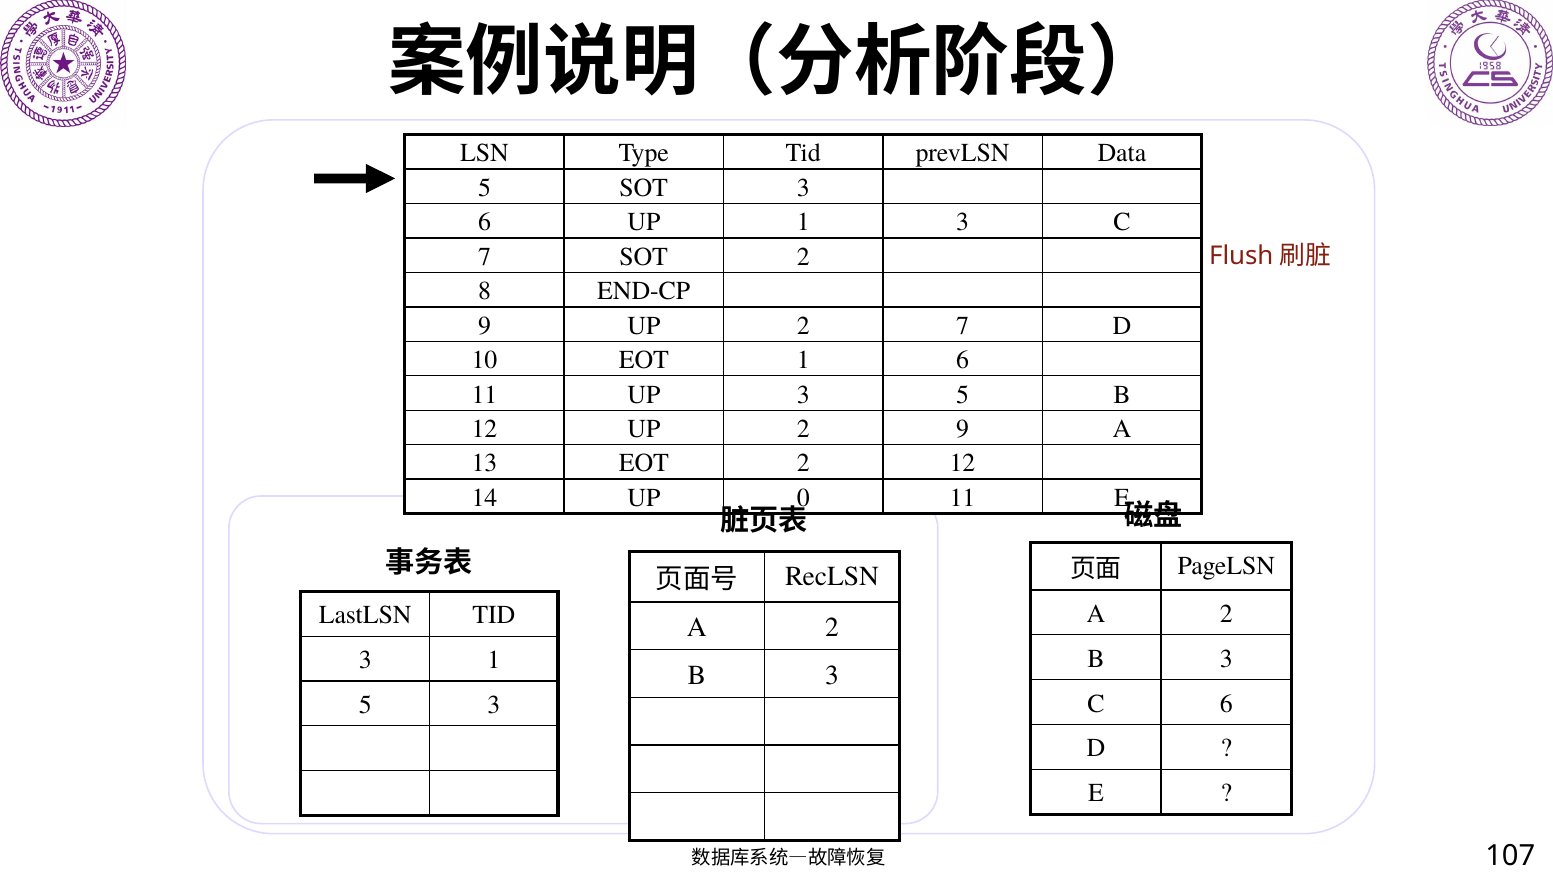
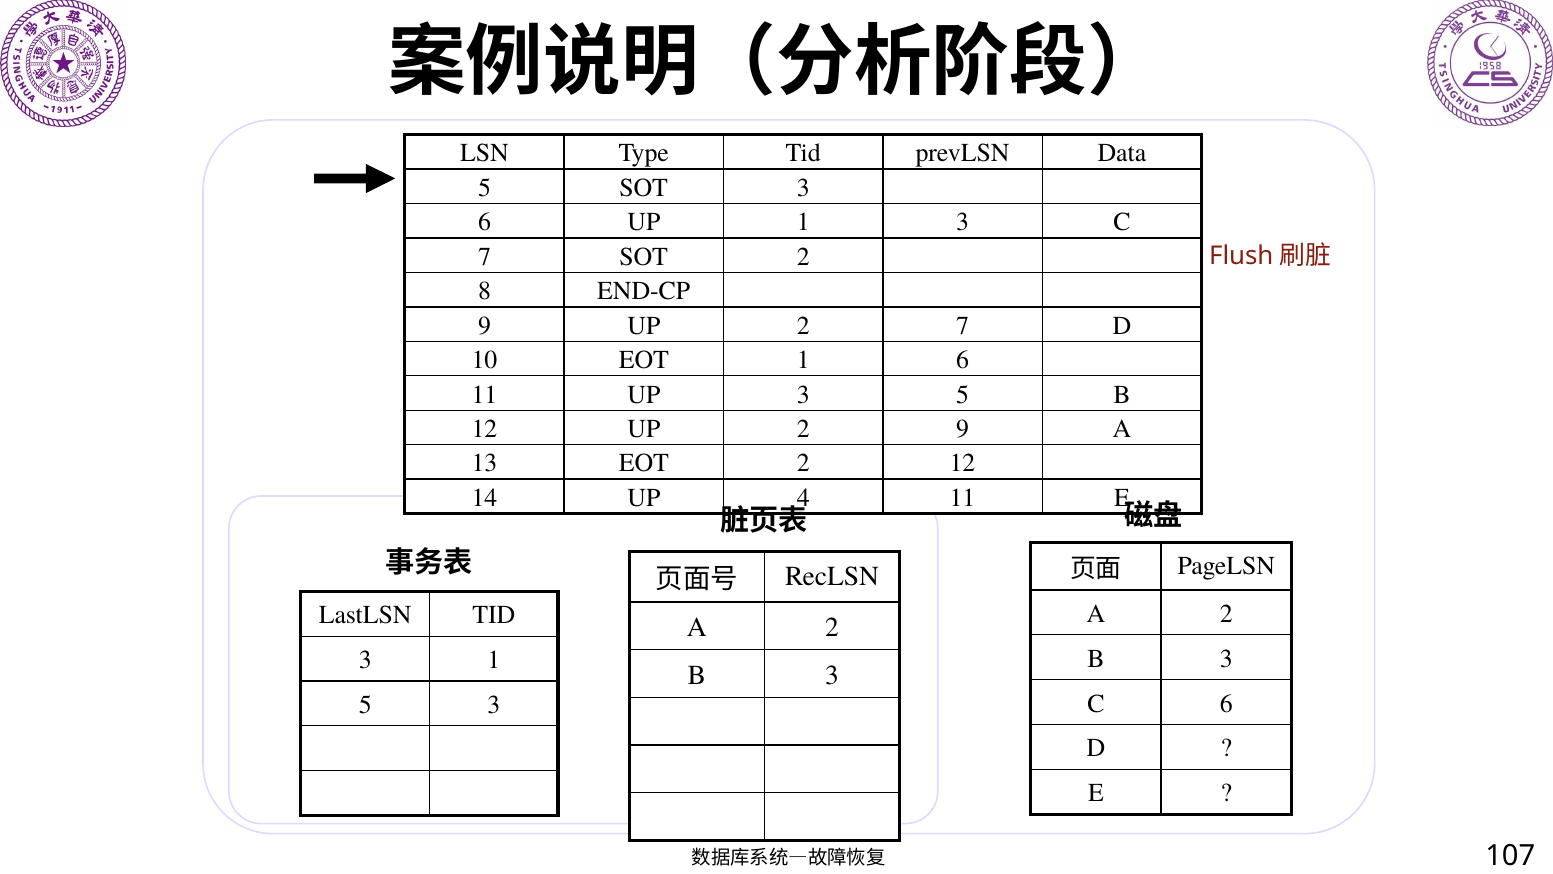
0: 0 -> 4
